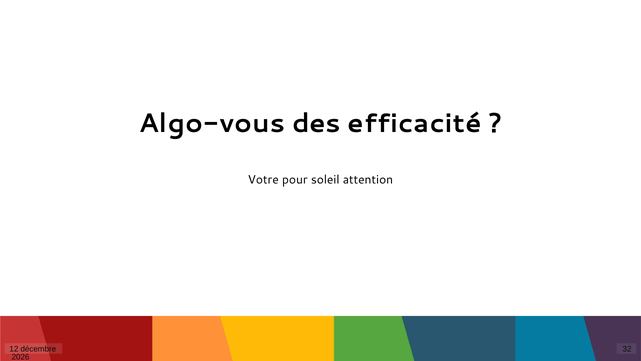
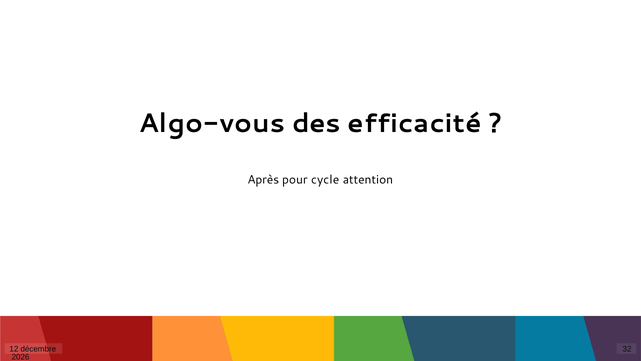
Votre: Votre -> Après
soleil: soleil -> cycle
